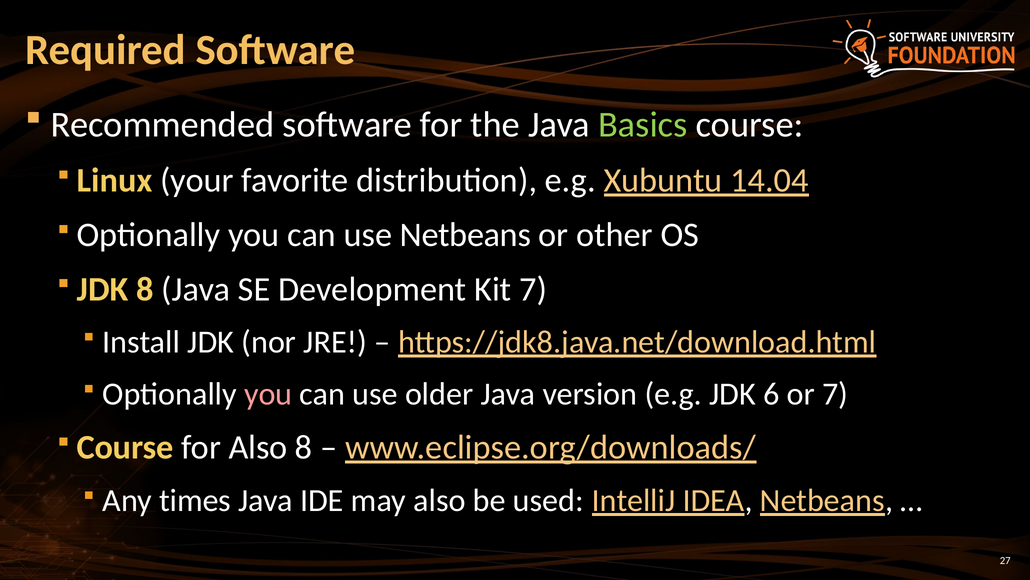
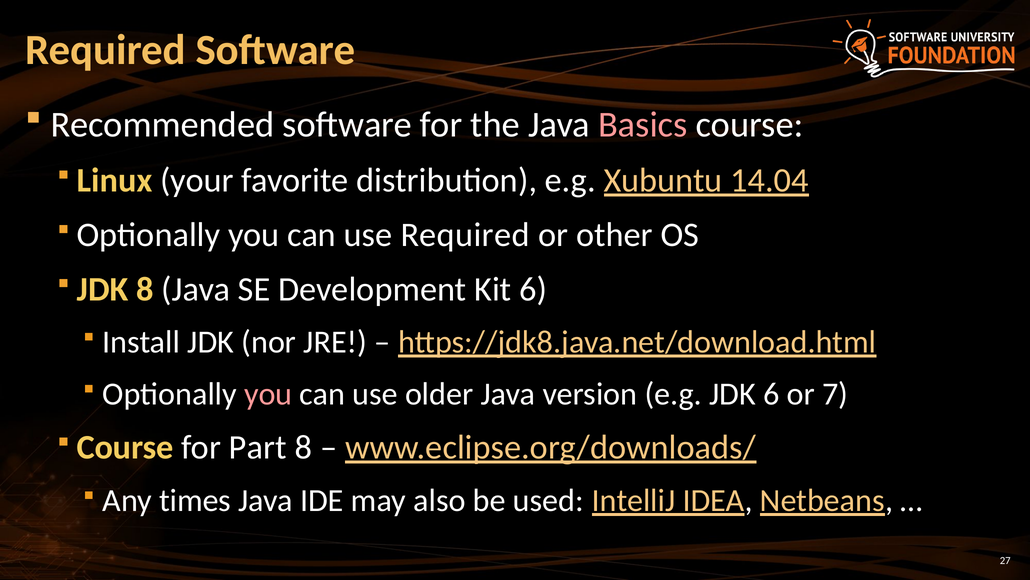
Basics colour: light green -> pink
use Netbeans: Netbeans -> Required
Kit 7: 7 -> 6
for Also: Also -> Part
